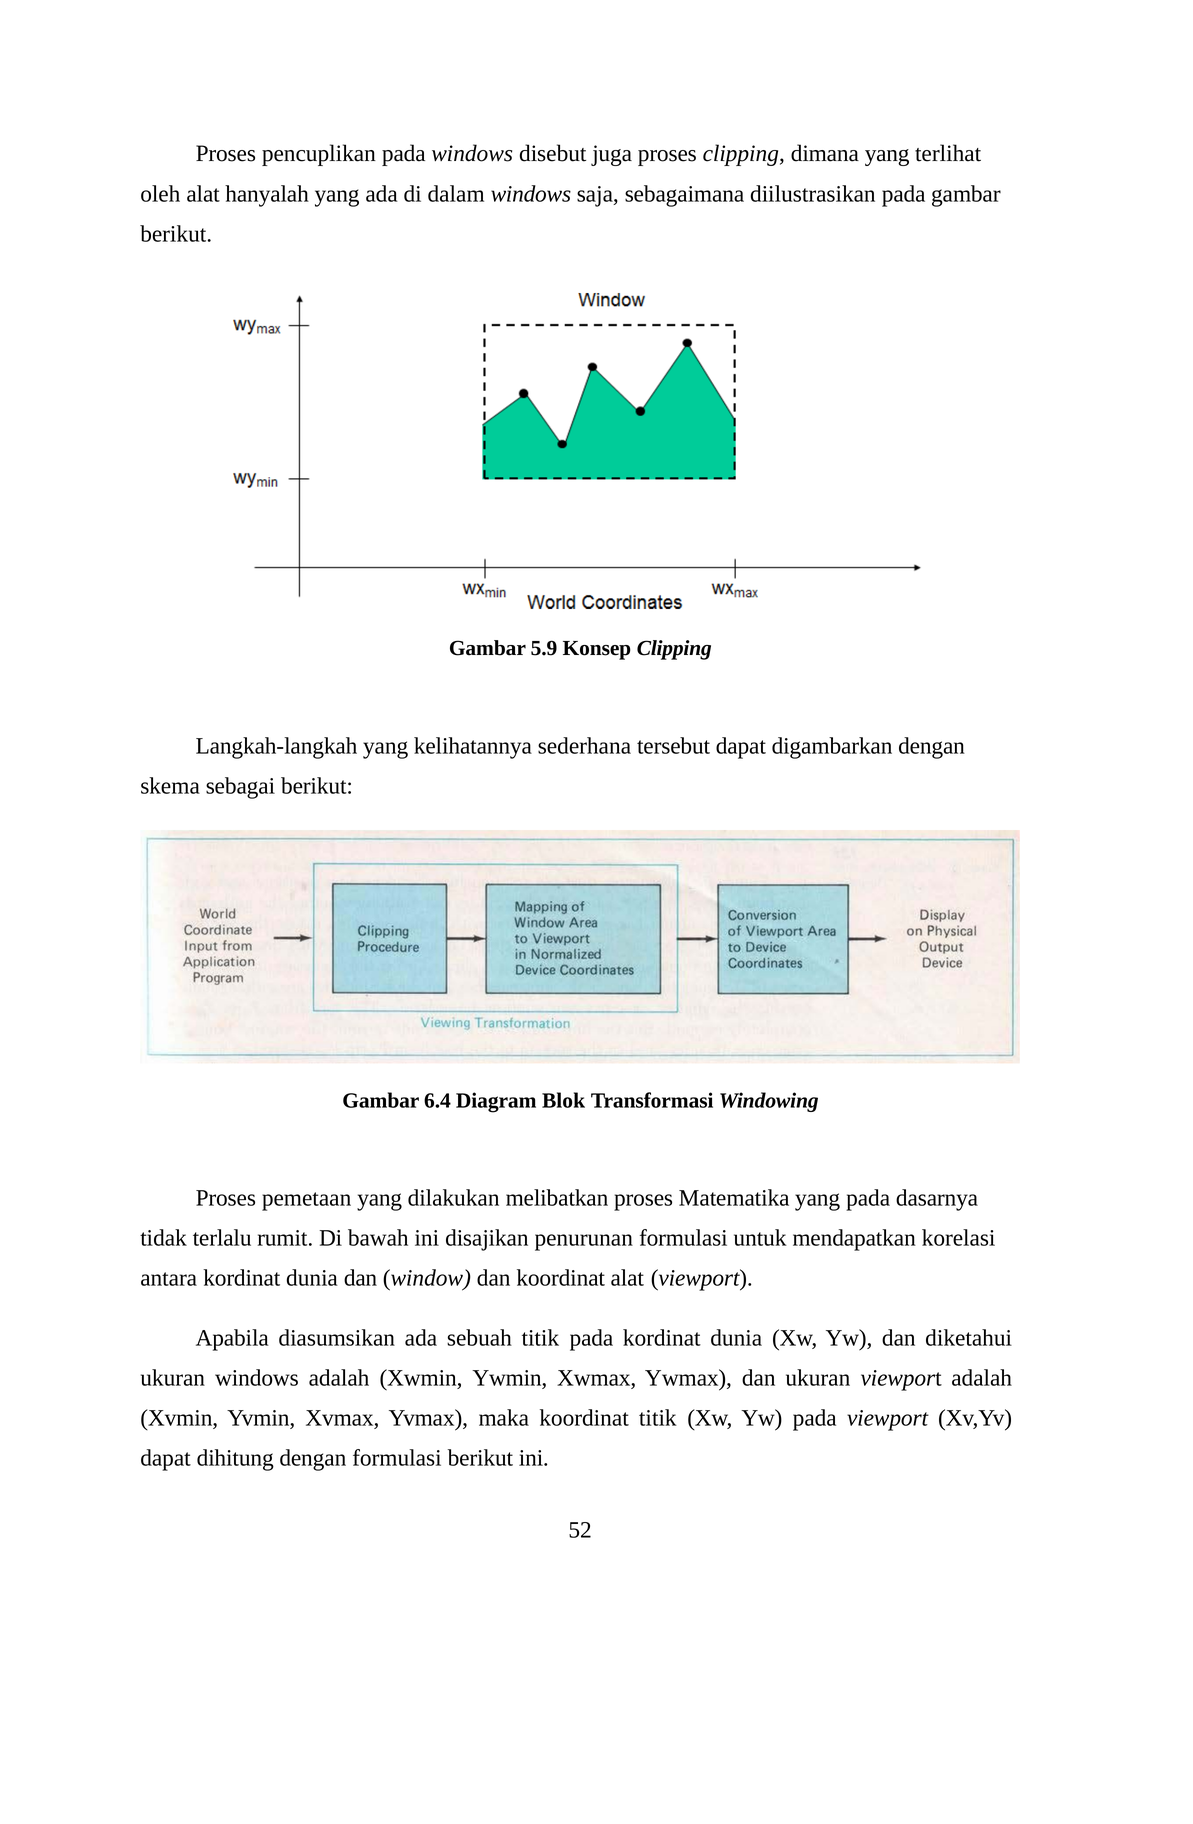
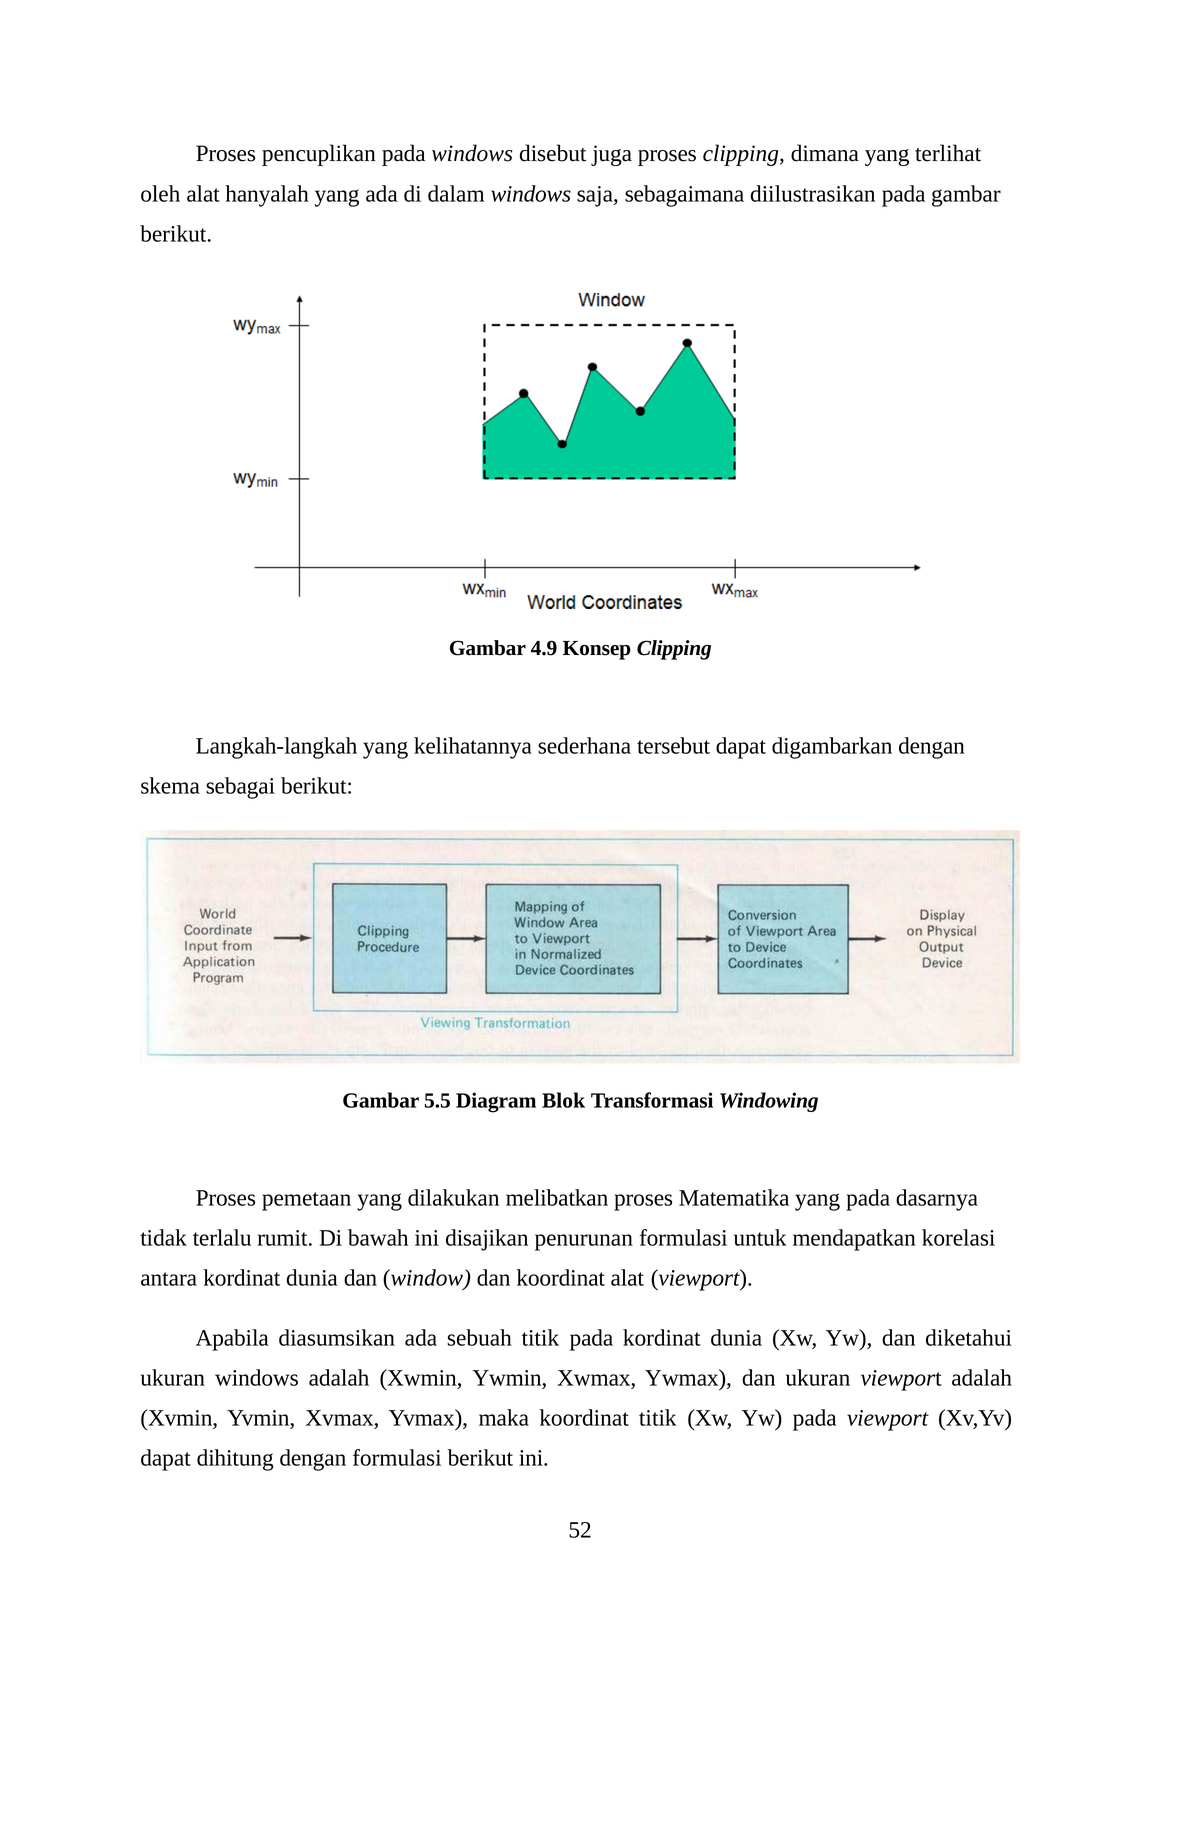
5.9: 5.9 -> 4.9
6.4: 6.4 -> 5.5
